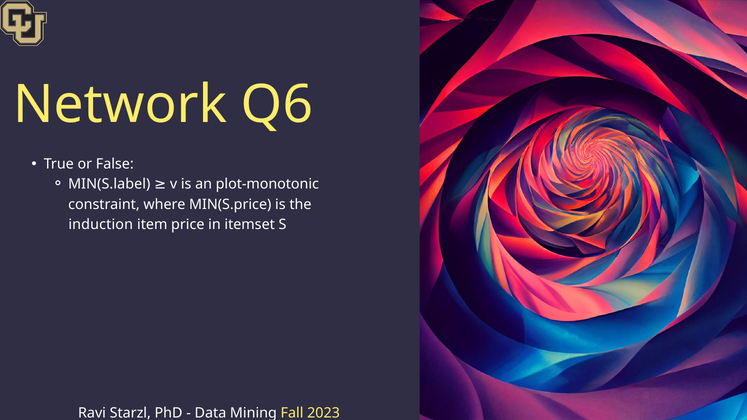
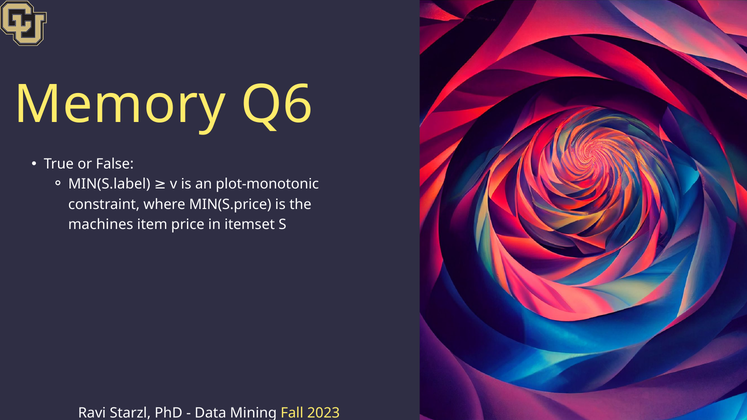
Network: Network -> Memory
induction: induction -> machines
